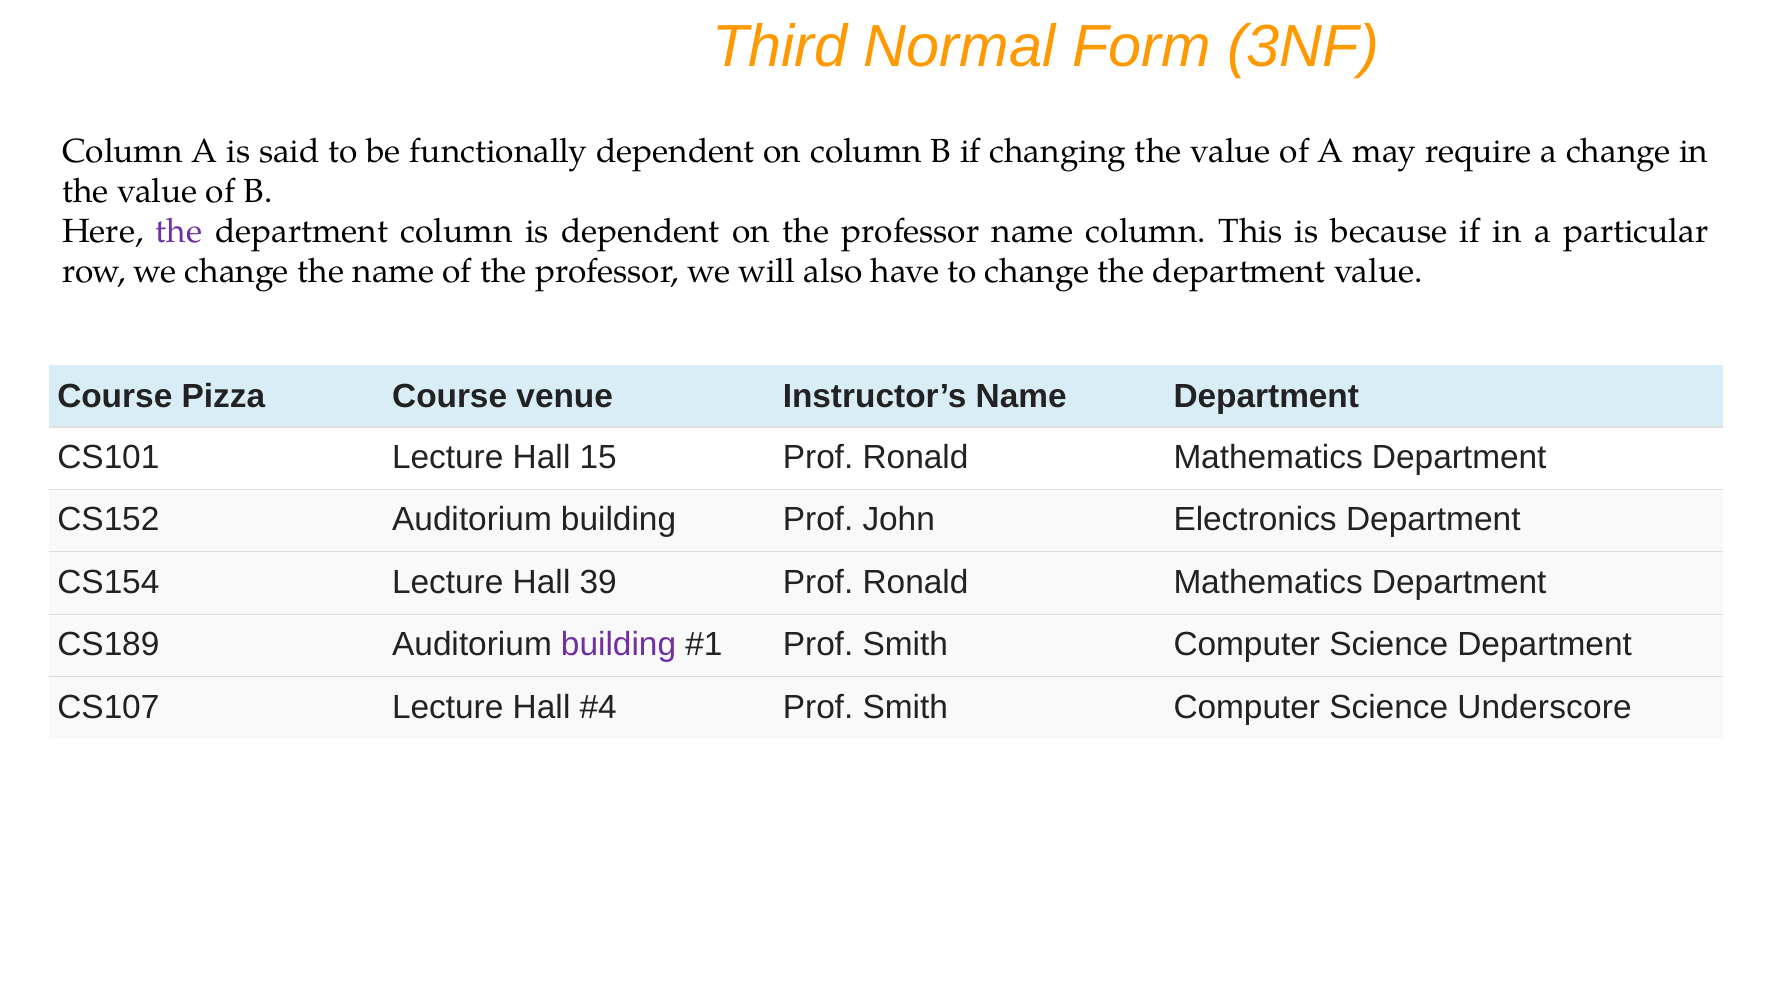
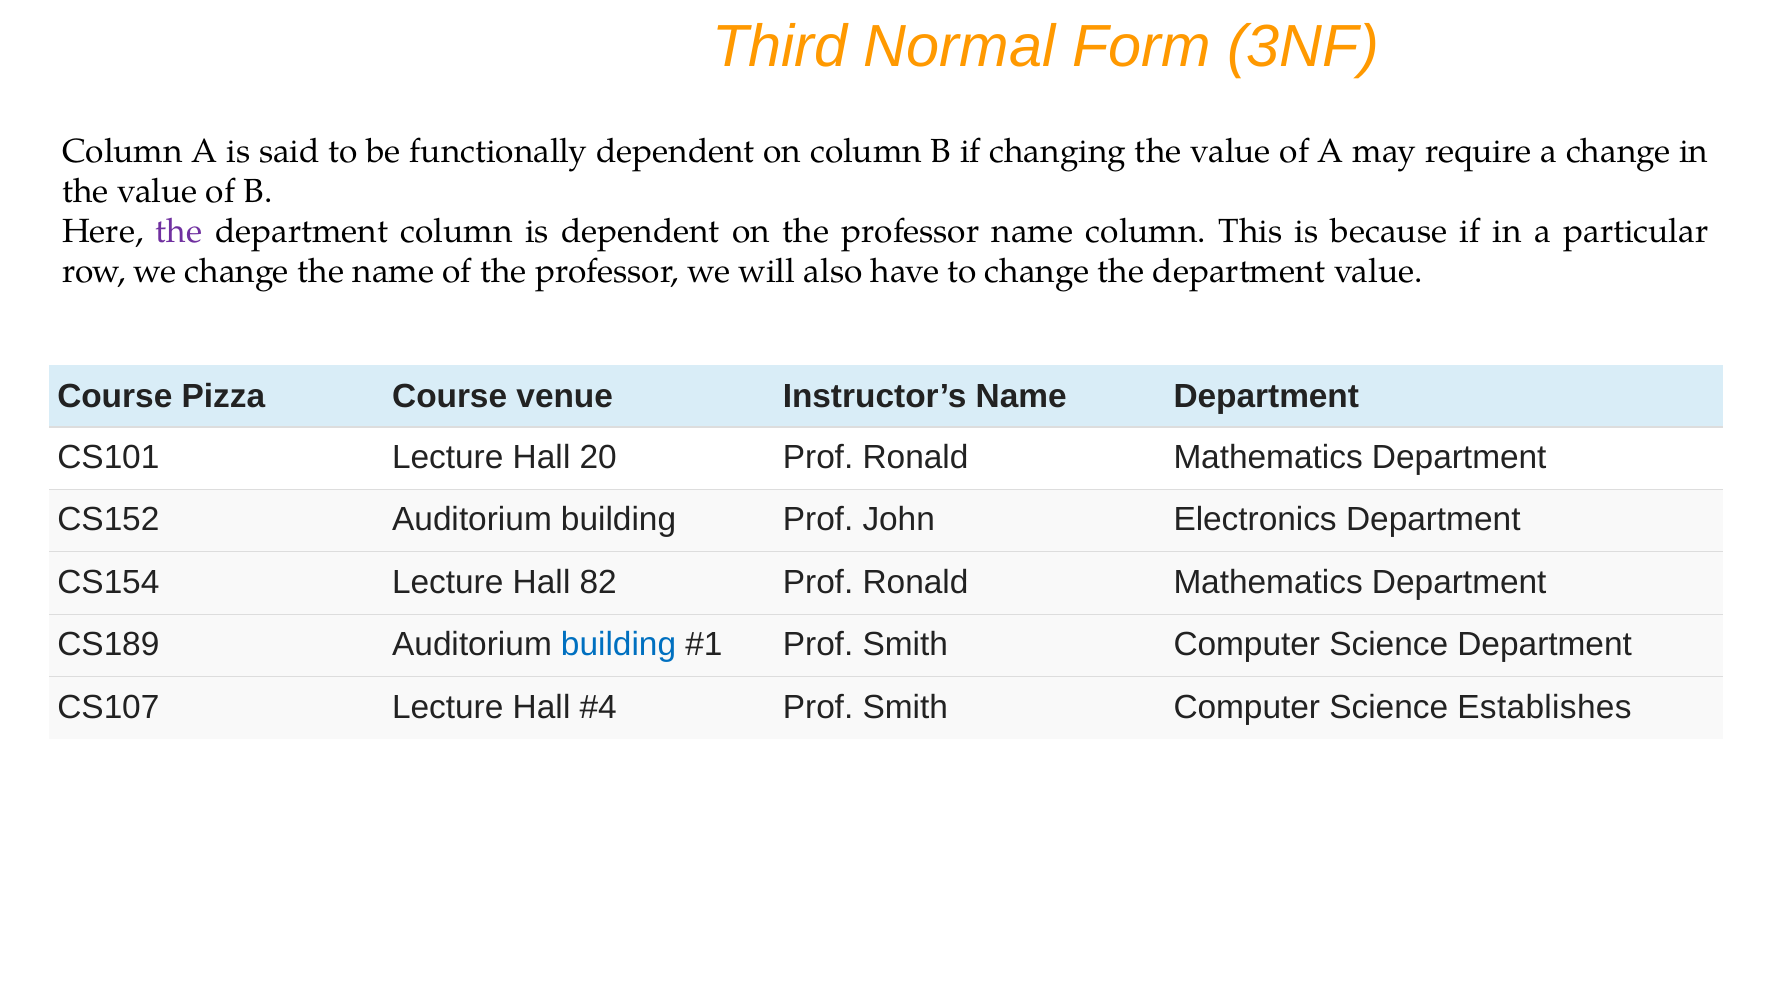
15: 15 -> 20
39: 39 -> 82
building at (619, 645) colour: purple -> blue
Underscore: Underscore -> Establishes
